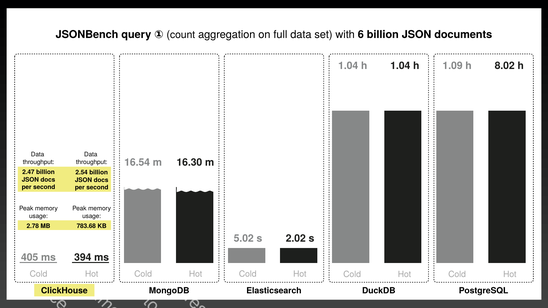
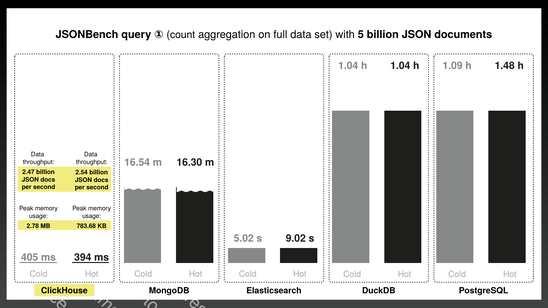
with 6: 6 -> 5
8.02: 8.02 -> 1.48
2.02: 2.02 -> 9.02
